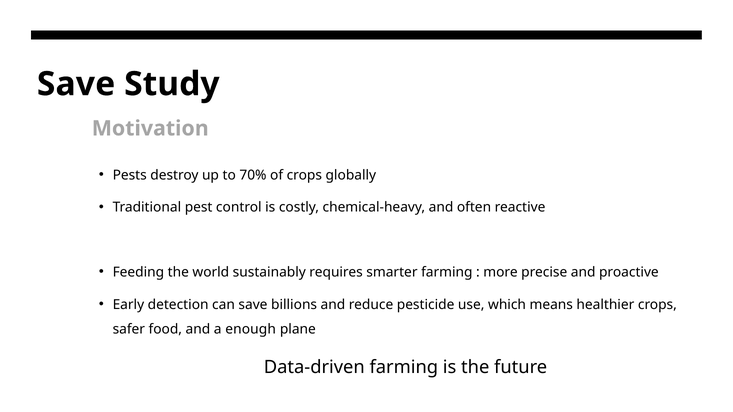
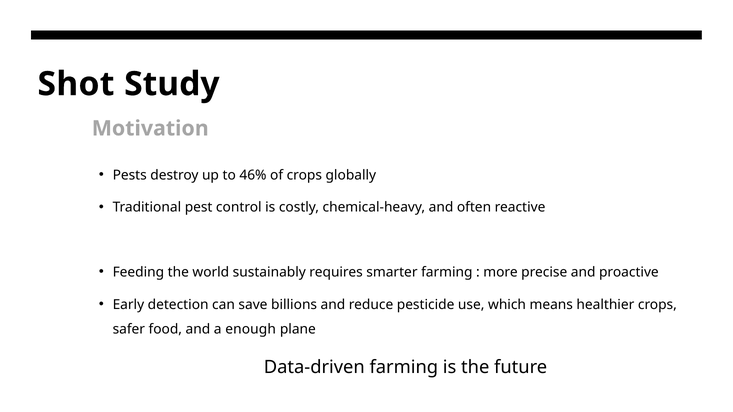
Save at (76, 84): Save -> Shot
70%: 70% -> 46%
